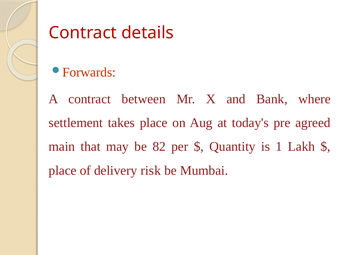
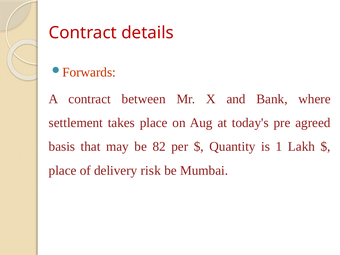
main: main -> basis
